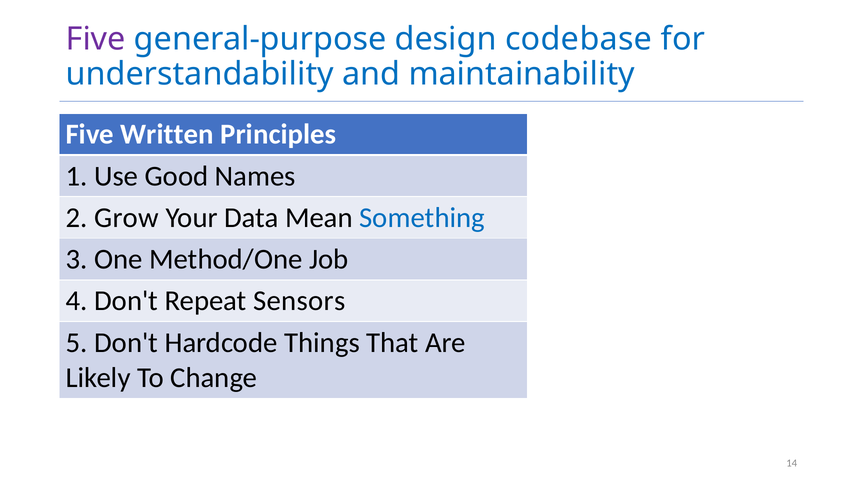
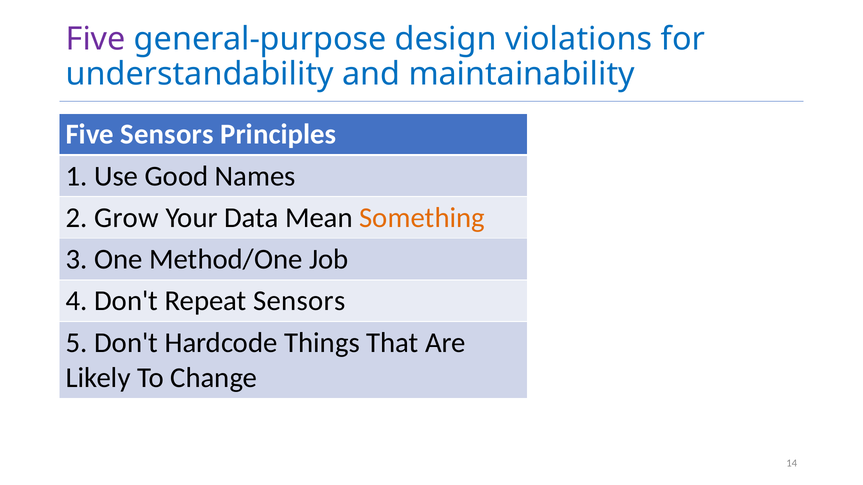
codebase: codebase -> violations
Five Written: Written -> Sensors
Something colour: blue -> orange
